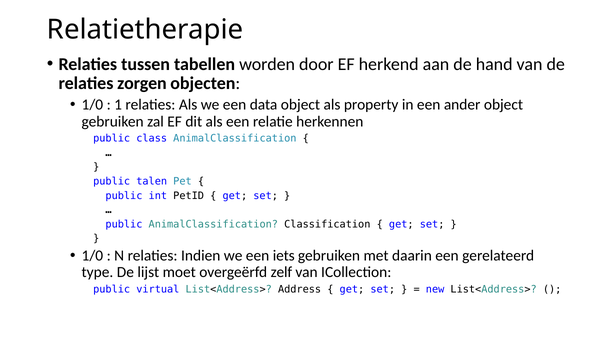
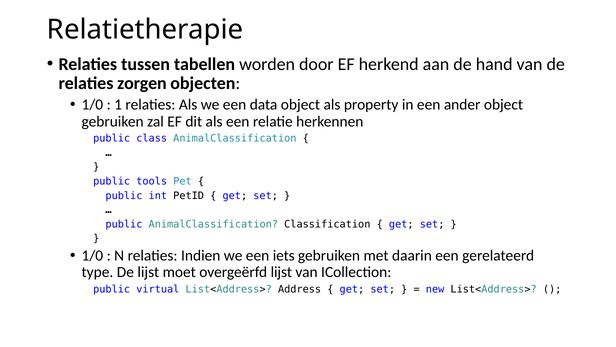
talen: talen -> tools
overgeërfd zelf: zelf -> lijst
